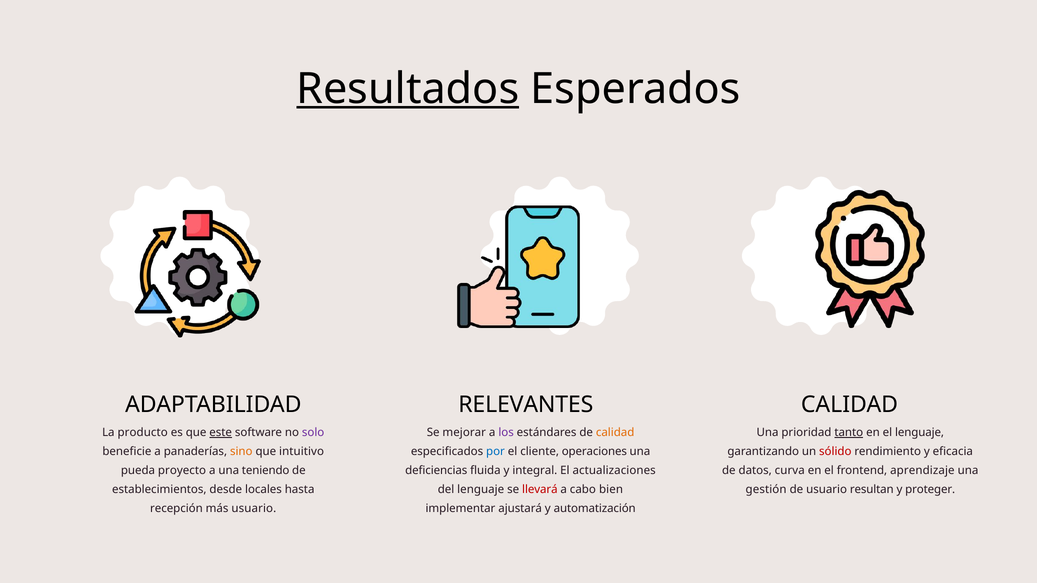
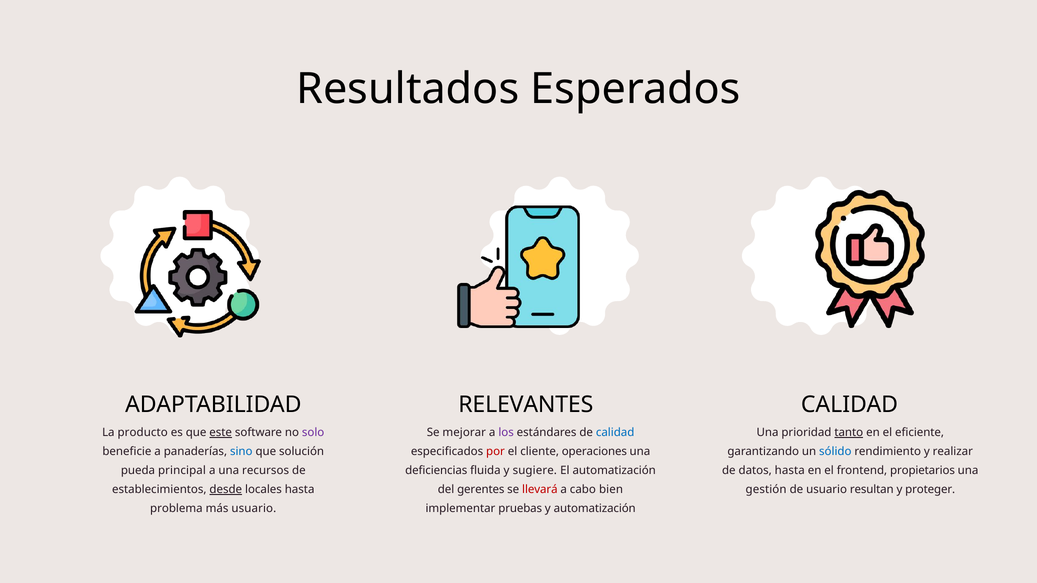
Resultados underline: present -> none
calidad at (615, 433) colour: orange -> blue
el lenguaje: lenguaje -> eficiente
sino colour: orange -> blue
intuitivo: intuitivo -> solución
por colour: blue -> red
sólido colour: red -> blue
eficacia: eficacia -> realizar
proyecto: proyecto -> principal
teniendo: teniendo -> recursos
integral: integral -> sugiere
El actualizaciones: actualizaciones -> automatización
datos curva: curva -> hasta
aprendizaje: aprendizaje -> propietarios
desde underline: none -> present
del lenguaje: lenguaje -> gerentes
recepción: recepción -> problema
ajustará: ajustará -> pruebas
